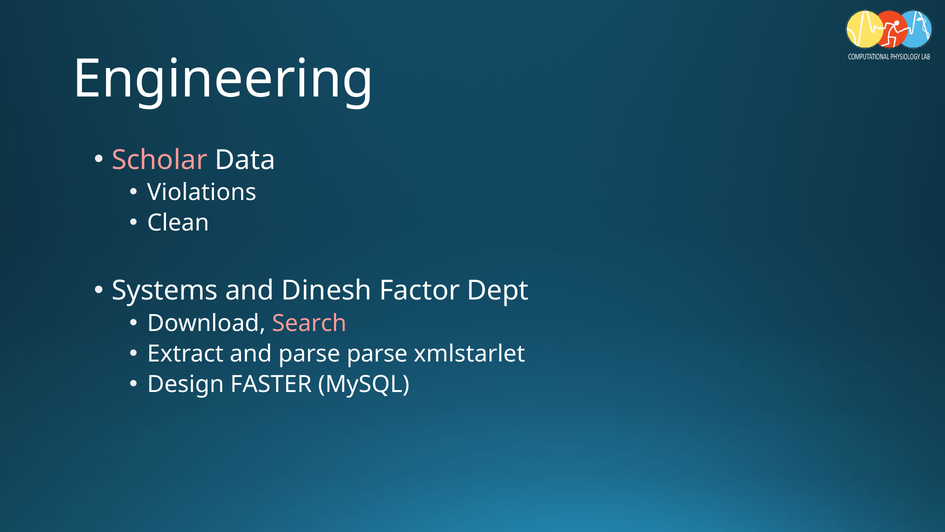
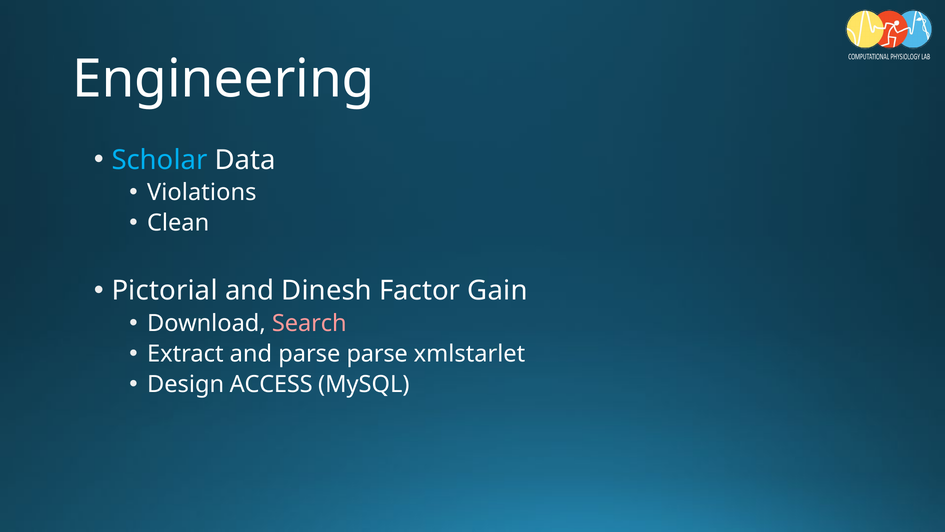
Scholar colour: pink -> light blue
Systems: Systems -> Pictorial
Dept: Dept -> Gain
FASTER: FASTER -> ACCESS
